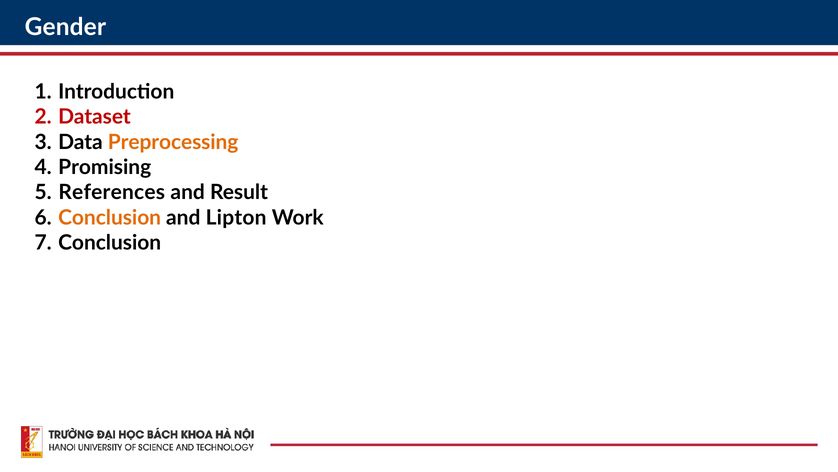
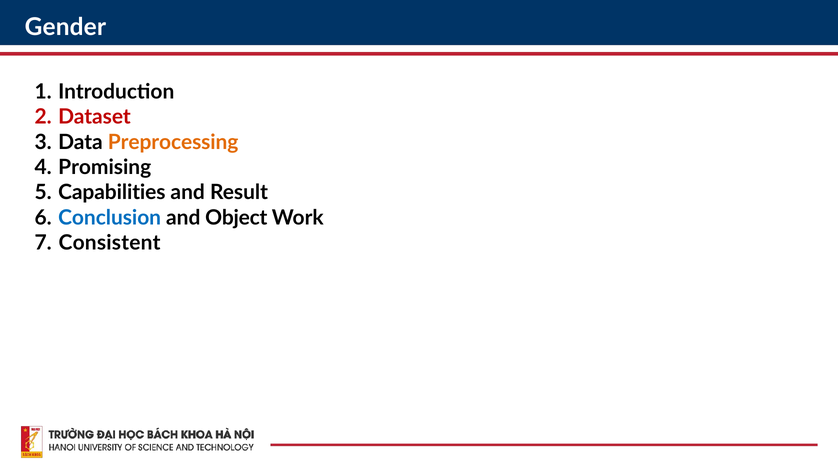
References: References -> Capabilities
Conclusion at (110, 217) colour: orange -> blue
Lipton: Lipton -> Object
Conclusion at (110, 243): Conclusion -> Consistent
